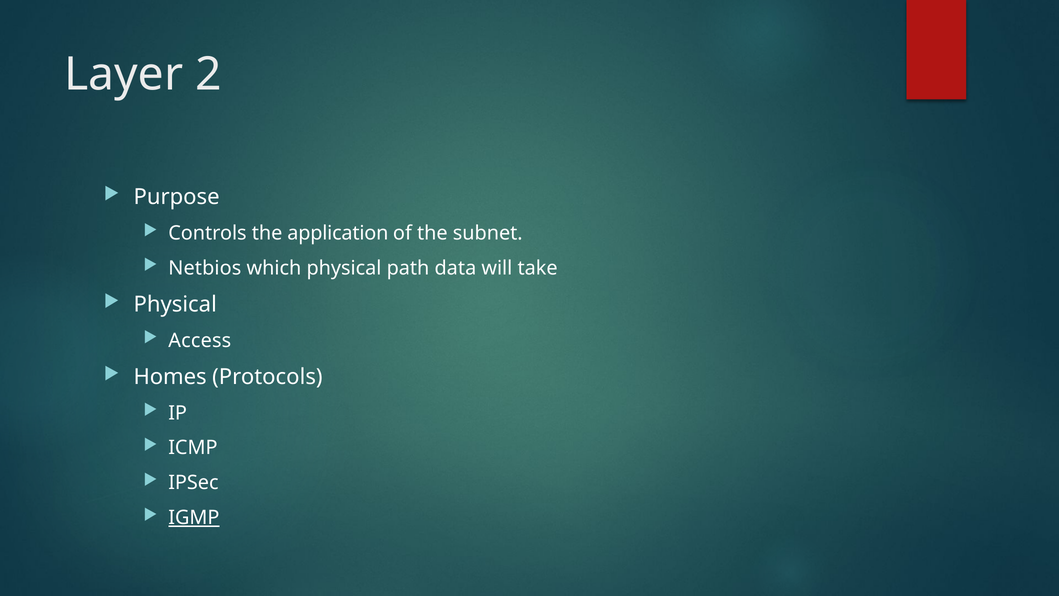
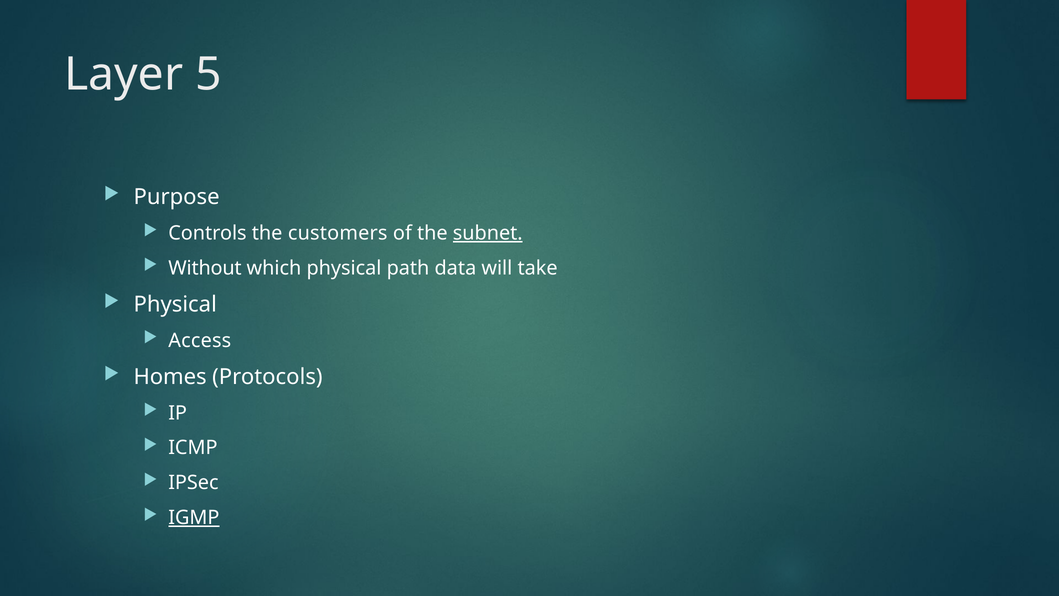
2: 2 -> 5
application: application -> customers
subnet underline: none -> present
Netbios: Netbios -> Without
